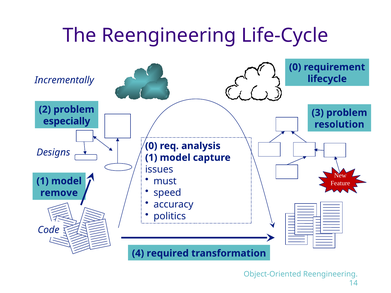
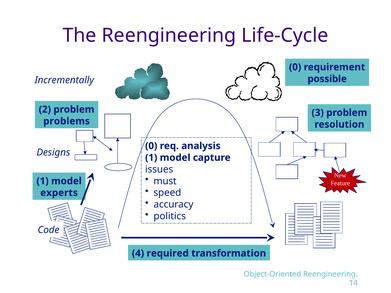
lifecycle: lifecycle -> possible
especially: especially -> problems
remove: remove -> experts
